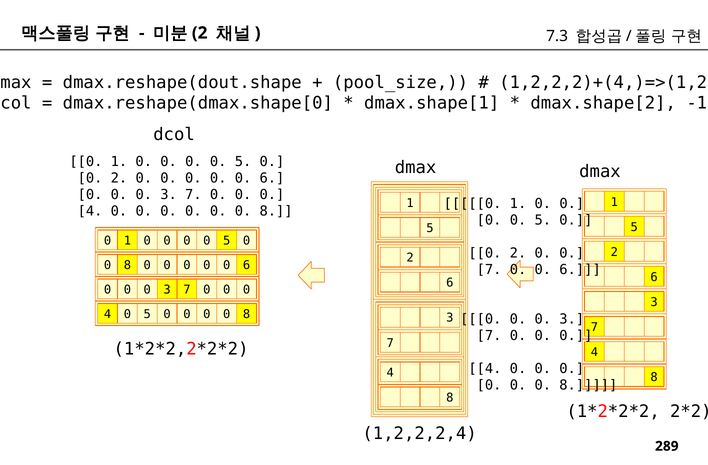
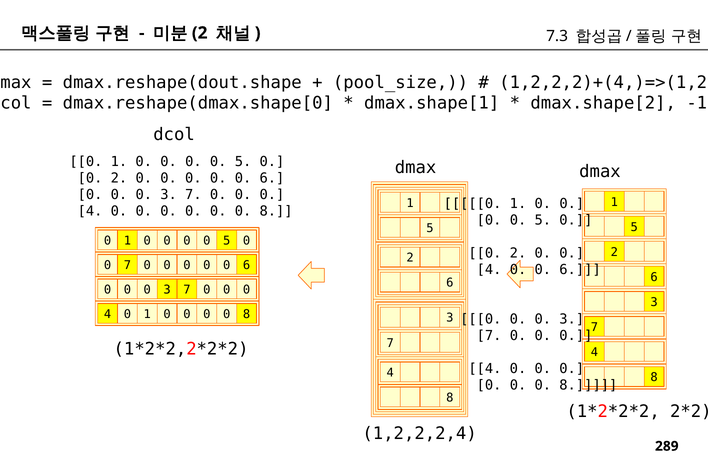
8 at (127, 265): 8 -> 7
7 at (489, 270): 7 -> 4
4 0 5: 5 -> 1
